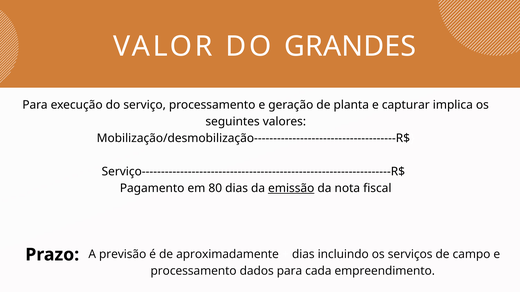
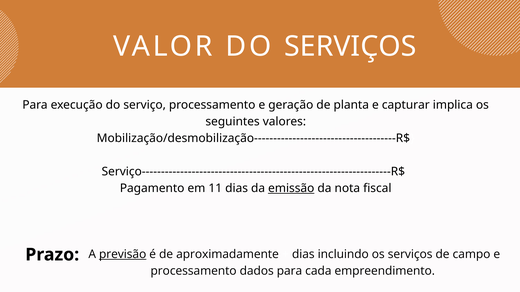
DO GRANDES: GRANDES -> SERVIÇOS
80: 80 -> 11
previsão underline: none -> present
